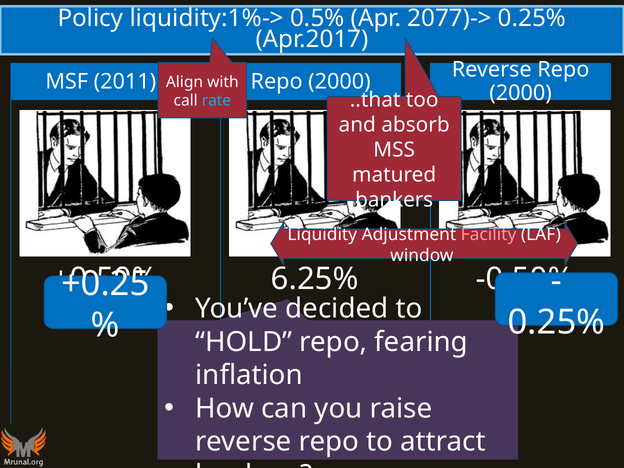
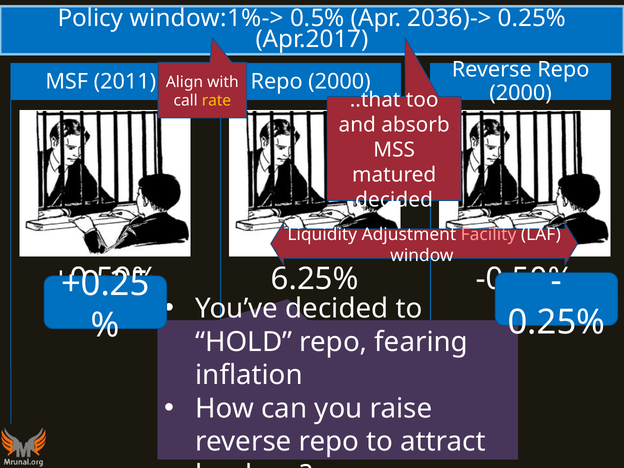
liquidity:1%->: liquidity:1%-> -> window:1%->
2077)->: 2077)-> -> 2036)->
rate colour: light blue -> yellow
bankers at (394, 200): bankers -> decided
